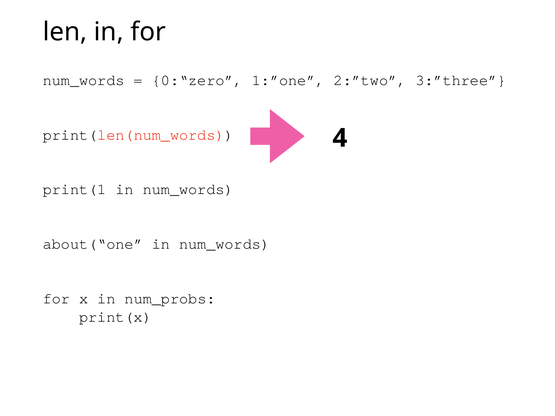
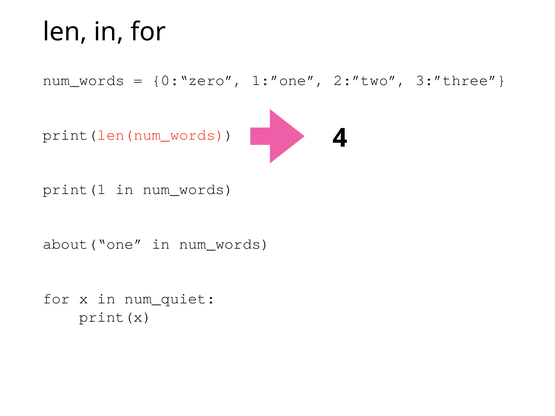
num_probs: num_probs -> num_quiet
